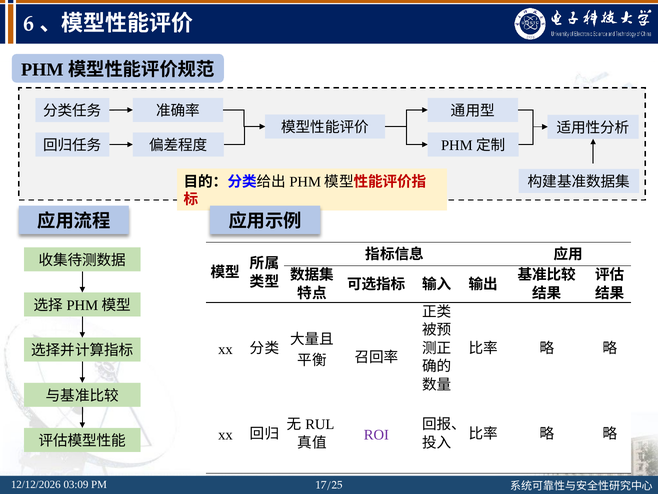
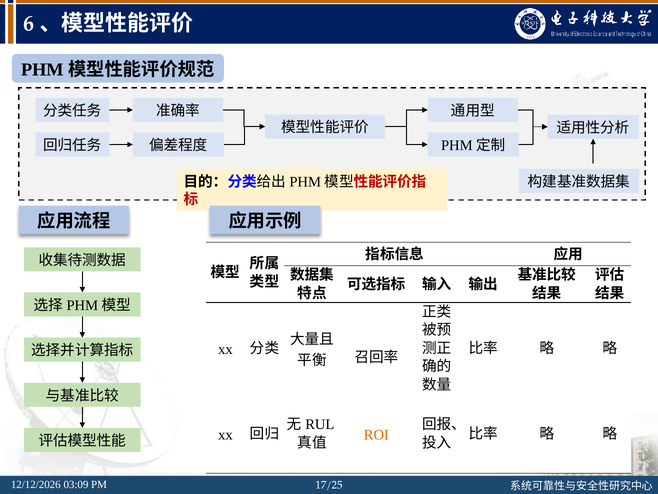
ROI colour: purple -> orange
